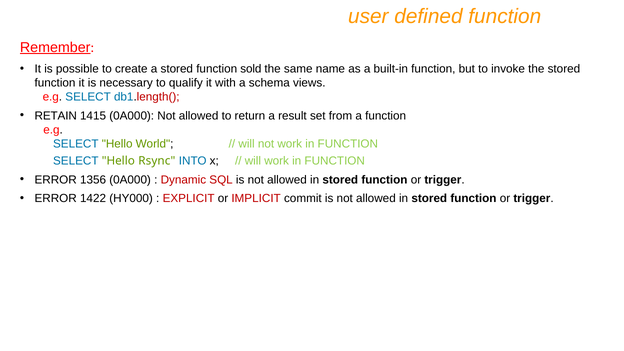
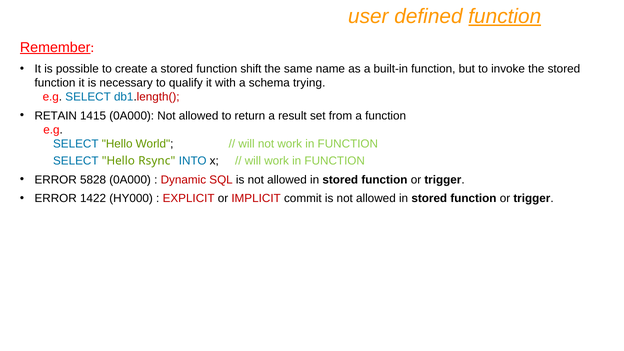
function at (505, 16) underline: none -> present
sold: sold -> shift
views: views -> trying
1356: 1356 -> 5828
